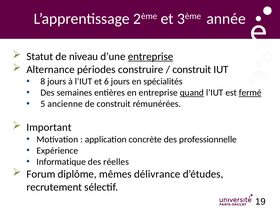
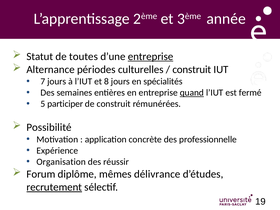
niveau: niveau -> toutes
construire: construire -> culturelles
8: 8 -> 7
6: 6 -> 8
fermé underline: present -> none
ancienne: ancienne -> participer
Important: Important -> Possibilité
Informatique: Informatique -> Organisation
réelles: réelles -> réussir
recrutement underline: none -> present
